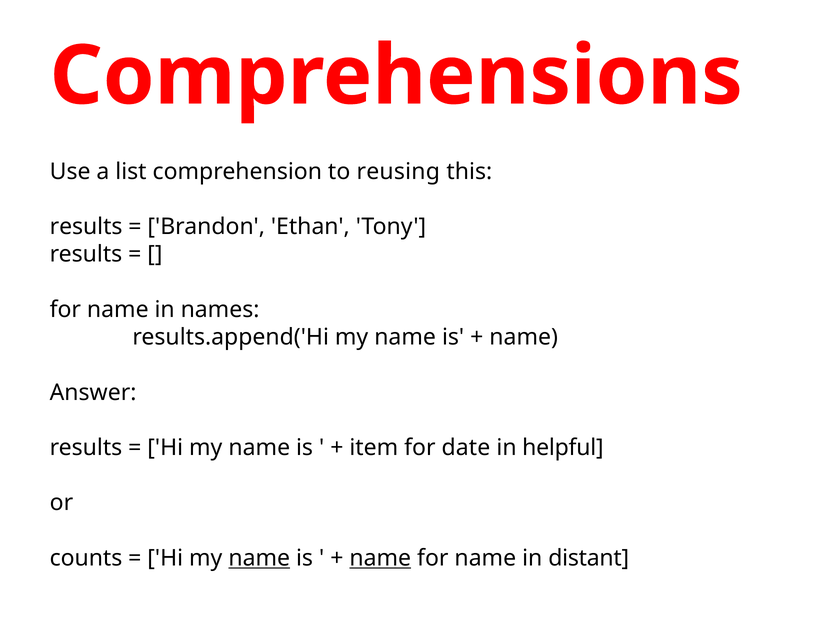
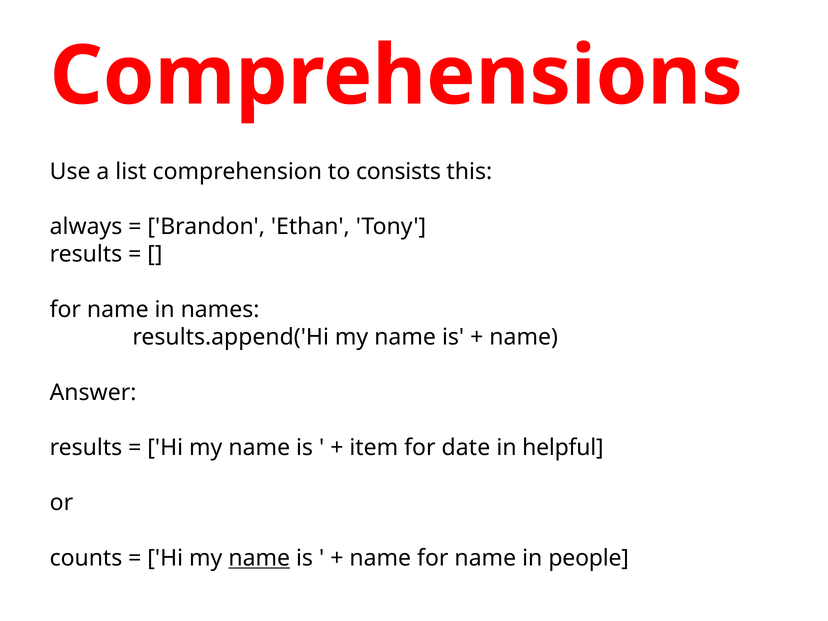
reusing: reusing -> consists
results at (86, 227): results -> always
name at (380, 558) underline: present -> none
distant: distant -> people
